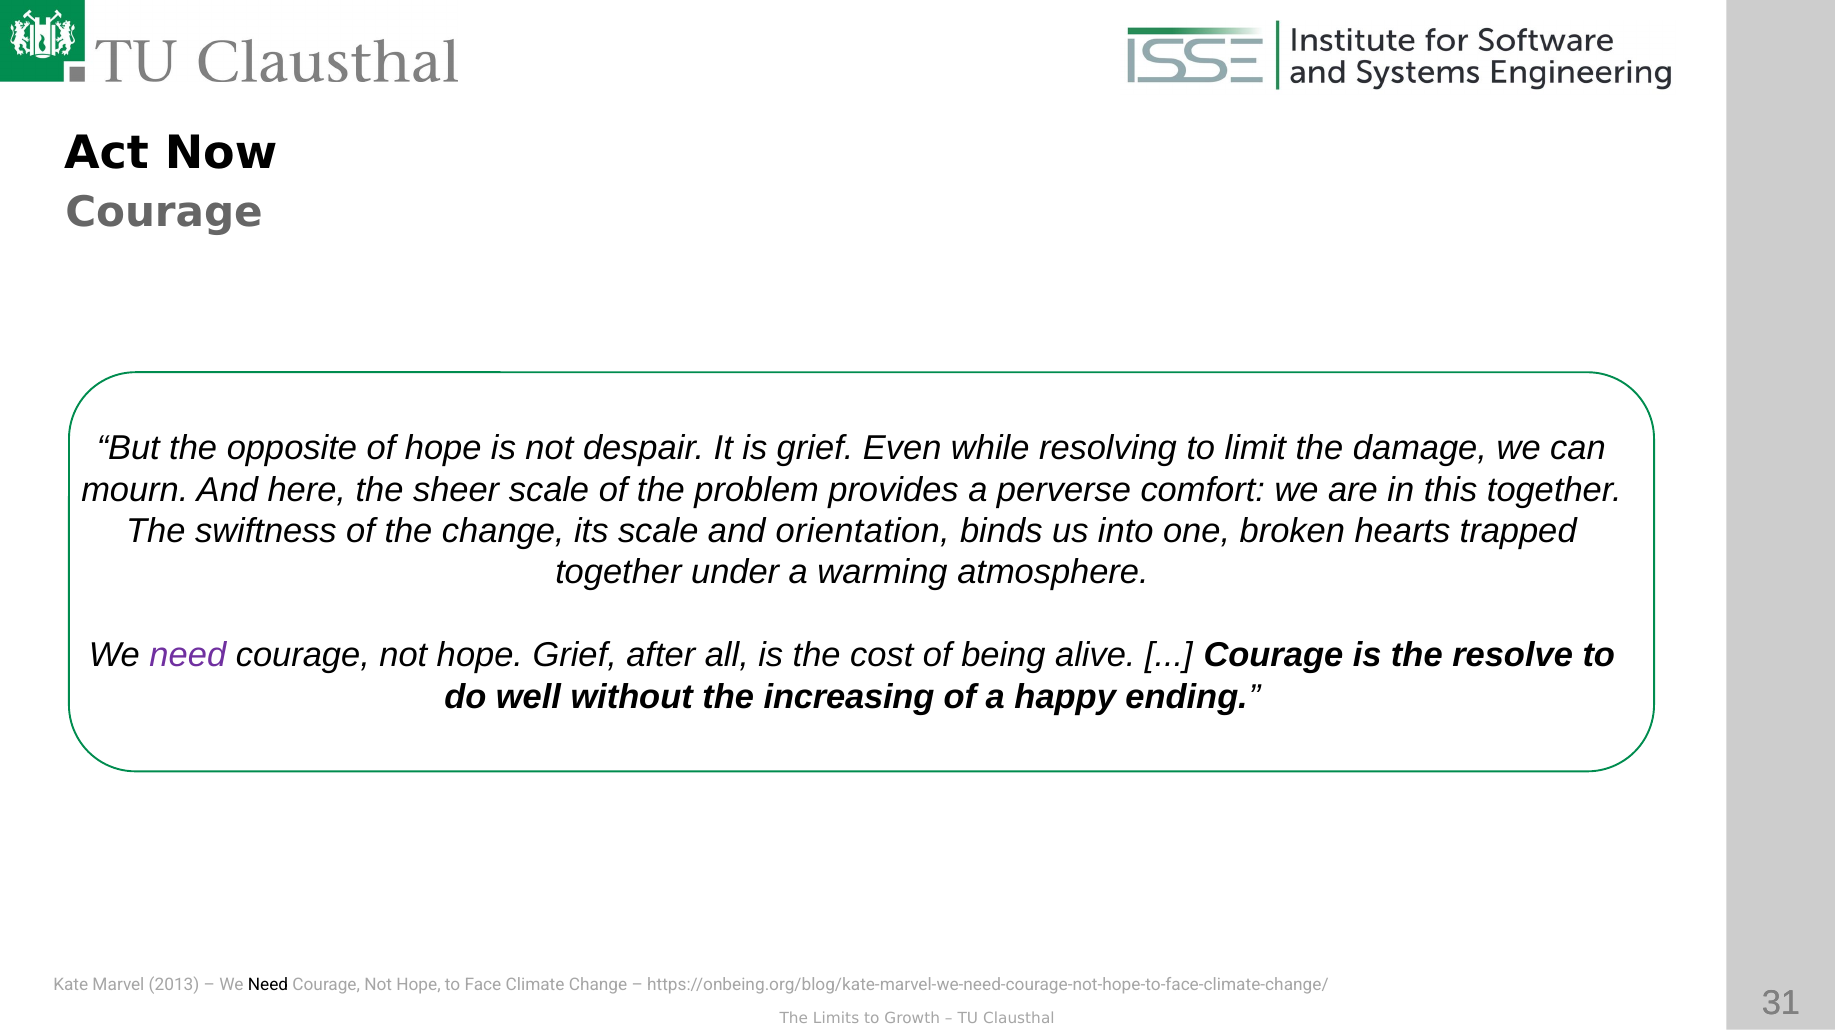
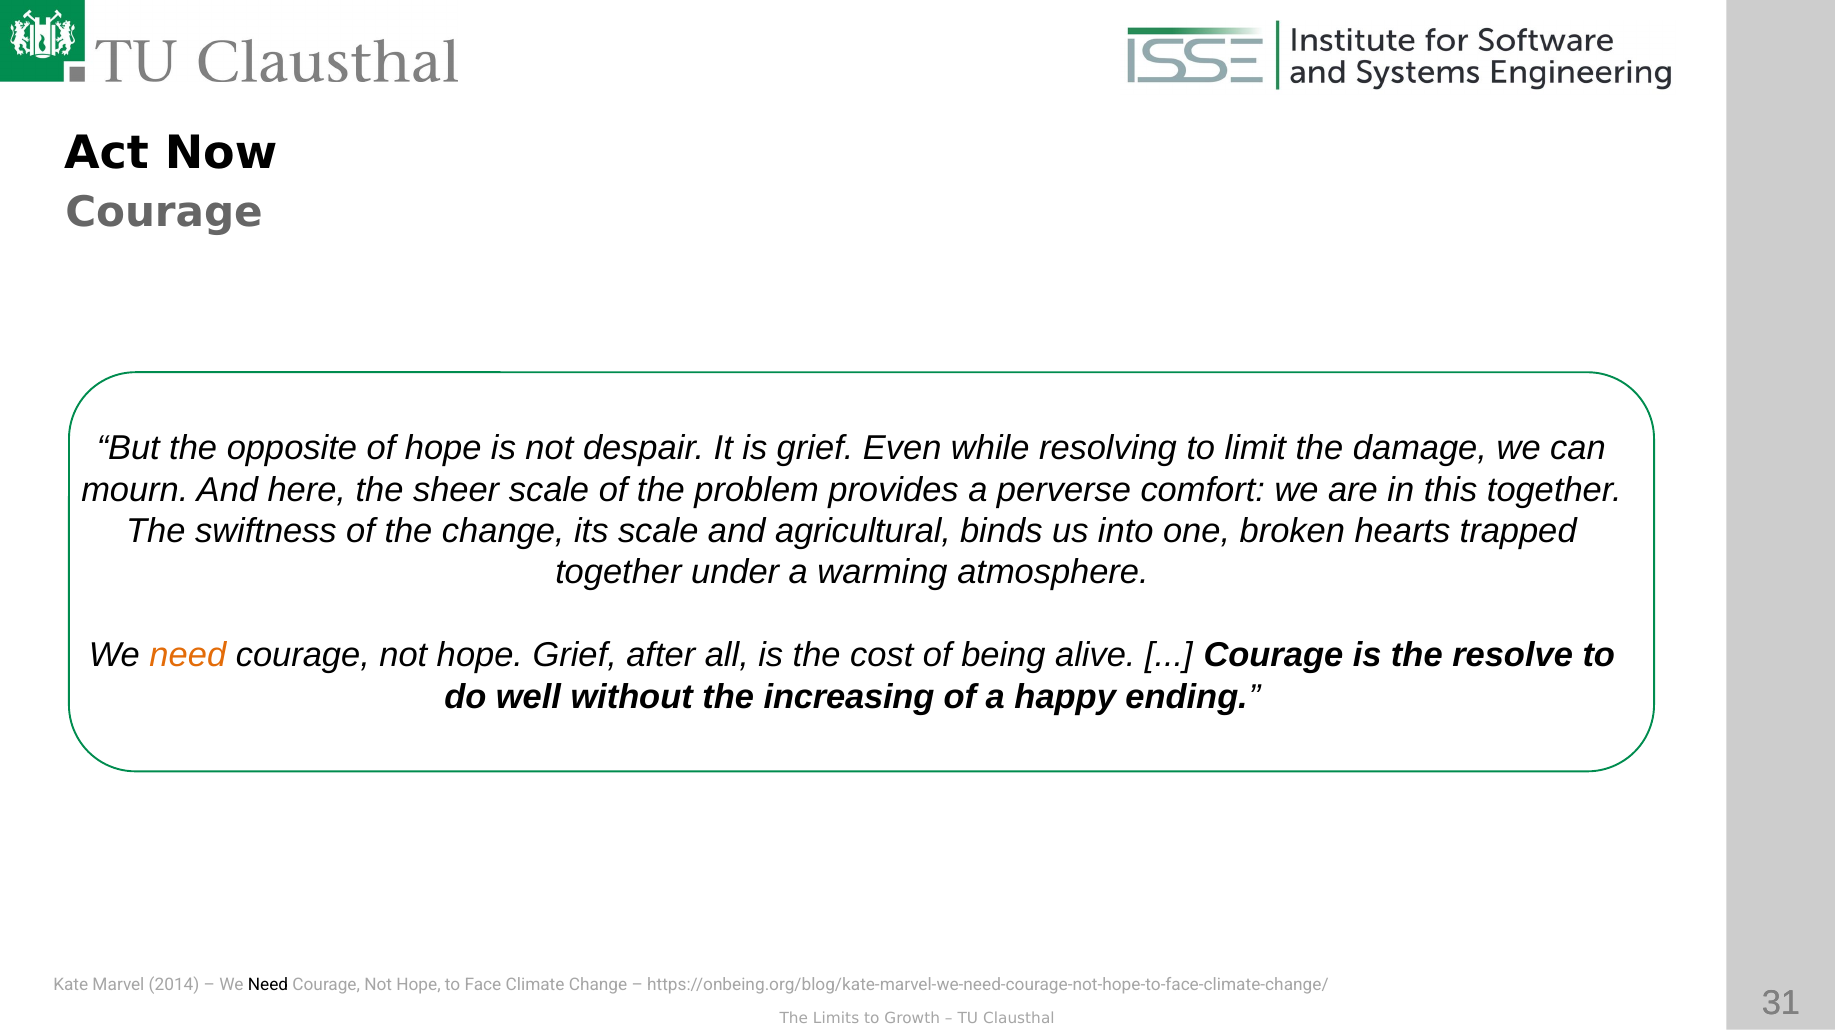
orientation: orientation -> agricultural
need at (188, 656) colour: purple -> orange
2013: 2013 -> 2014
